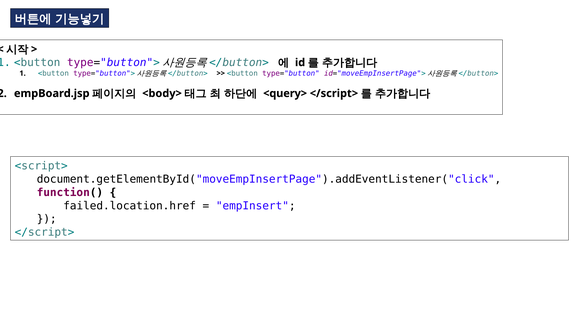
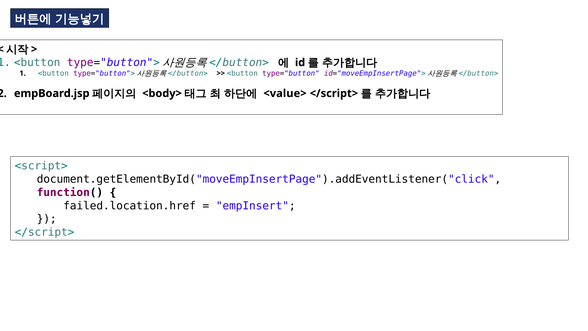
<query>: <query> -> <value>
